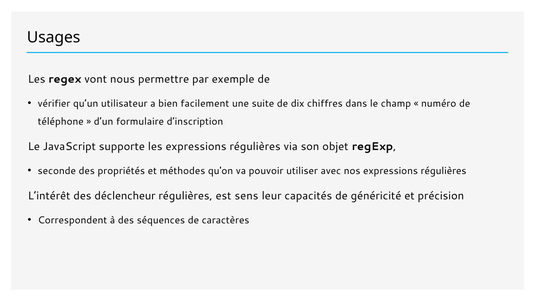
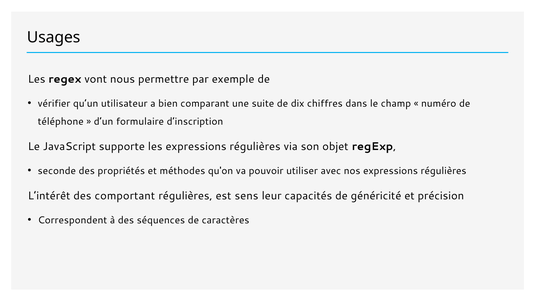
facilement: facilement -> comparant
déclencheur: déclencheur -> comportant
